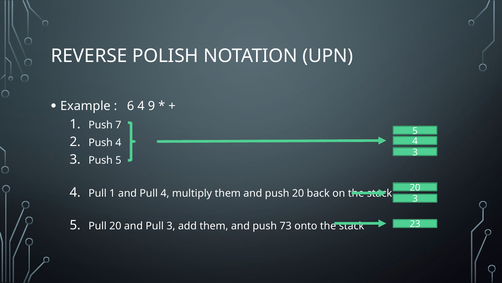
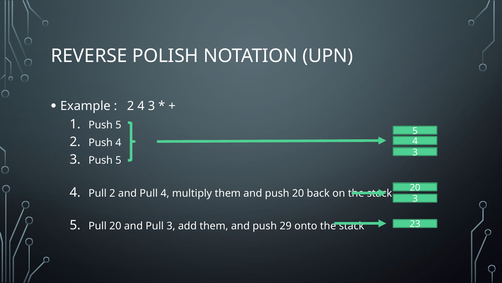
6 at (131, 106): 6 -> 2
9 at (151, 106): 9 -> 3
7 at (118, 125): 7 -> 5
Pull 1: 1 -> 2
73: 73 -> 29
